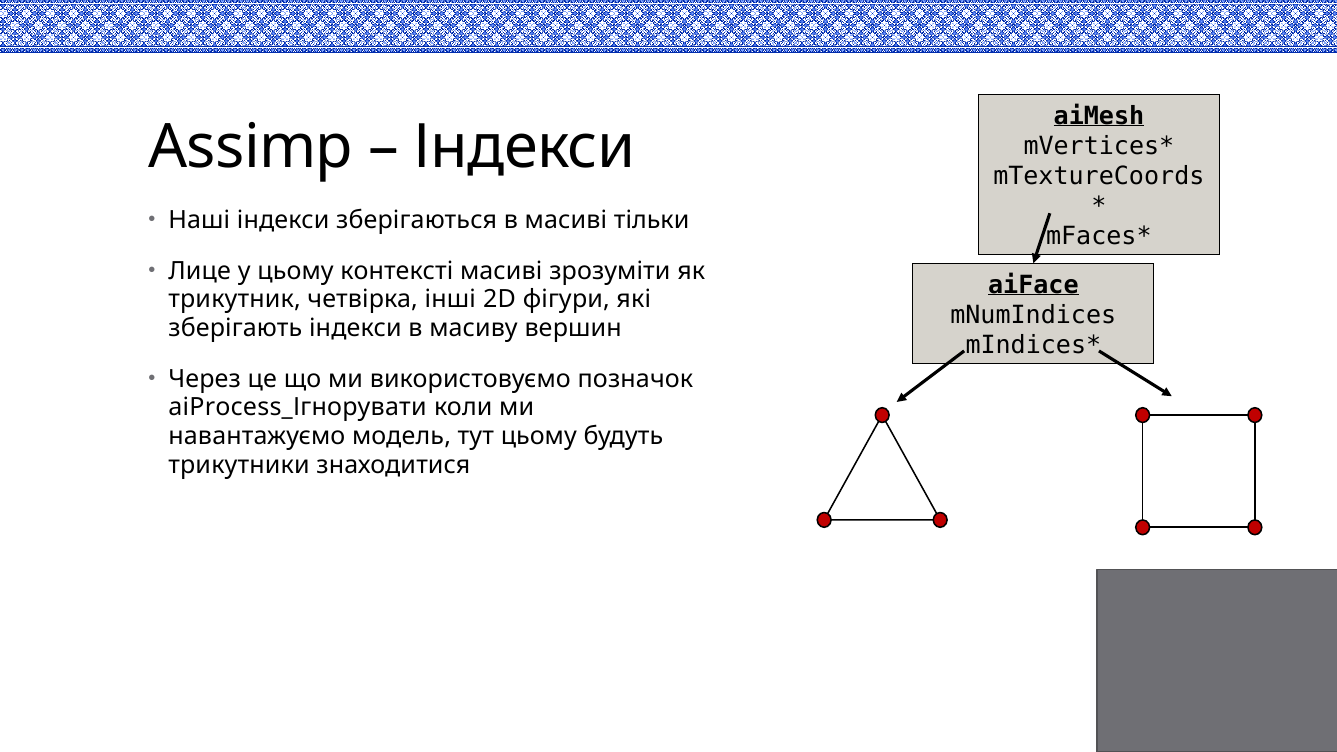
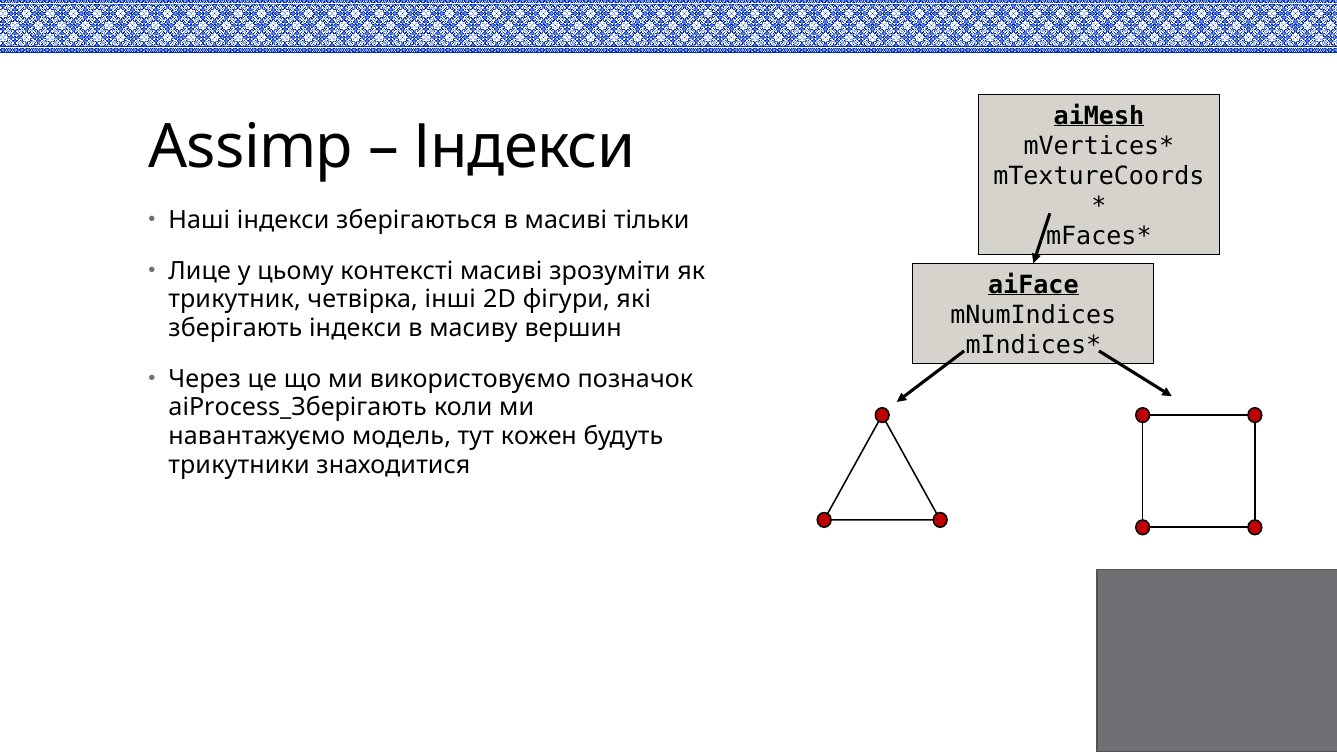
aiProcess_Ігнорувати: aiProcess_Ігнорувати -> aiProcess_Зберігають
тут цьому: цьому -> кожен
